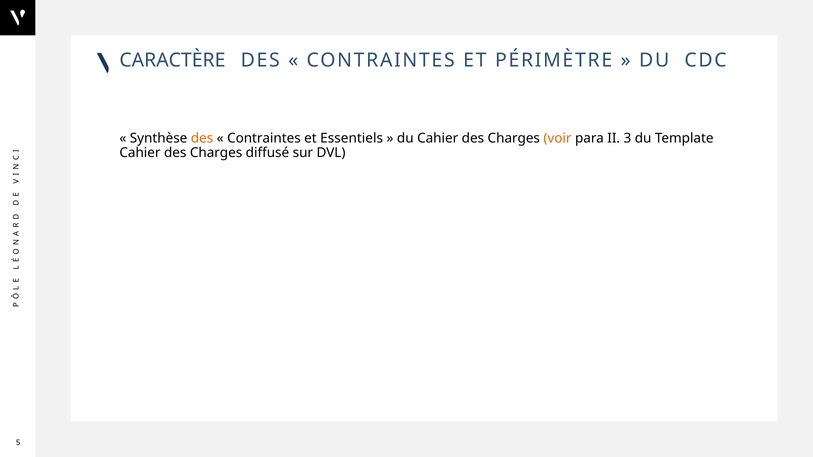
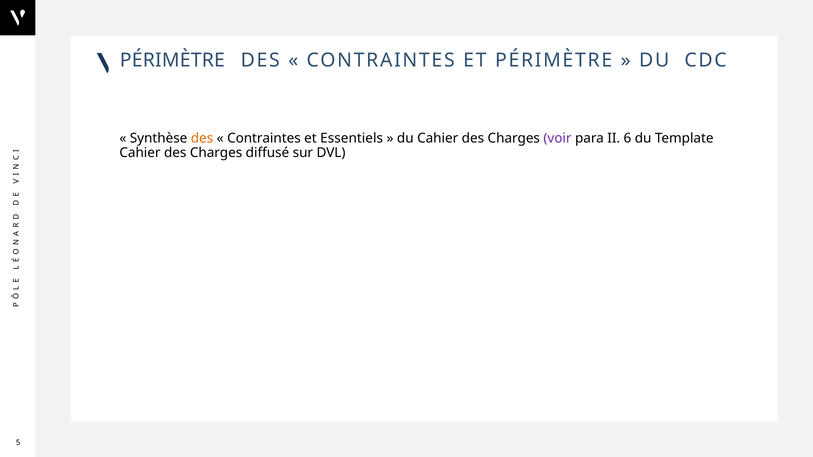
CARACTÈRE at (172, 60): CARACTÈRE -> PÉRIMÈTRE
voir colour: orange -> purple
3: 3 -> 6
